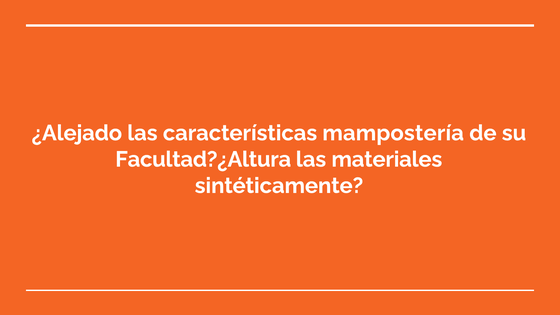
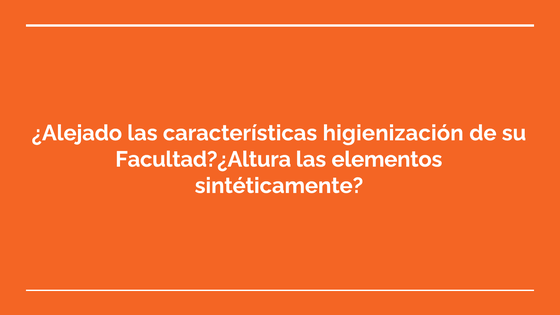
mampostería: mampostería -> higienización
materiales: materiales -> elementos
